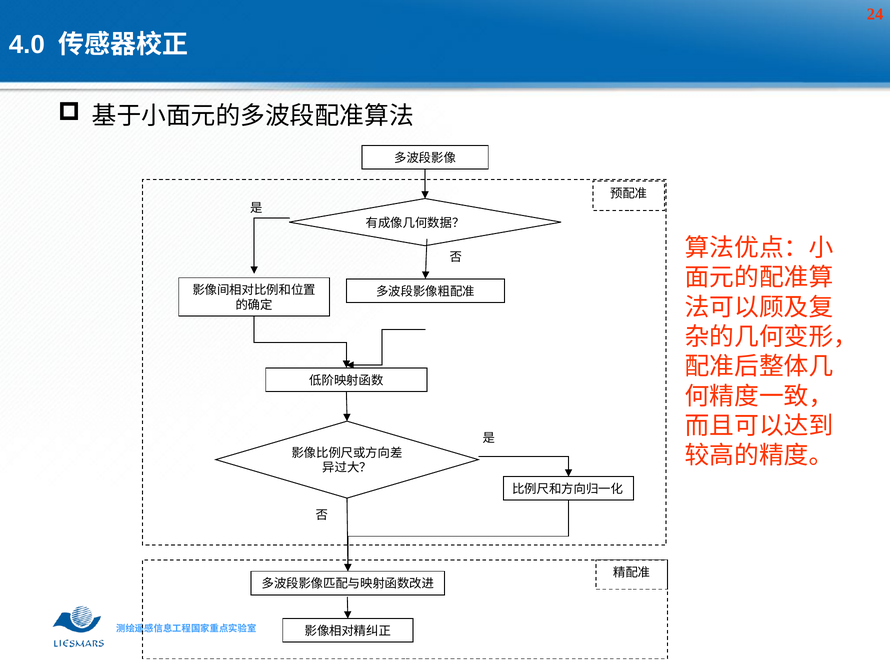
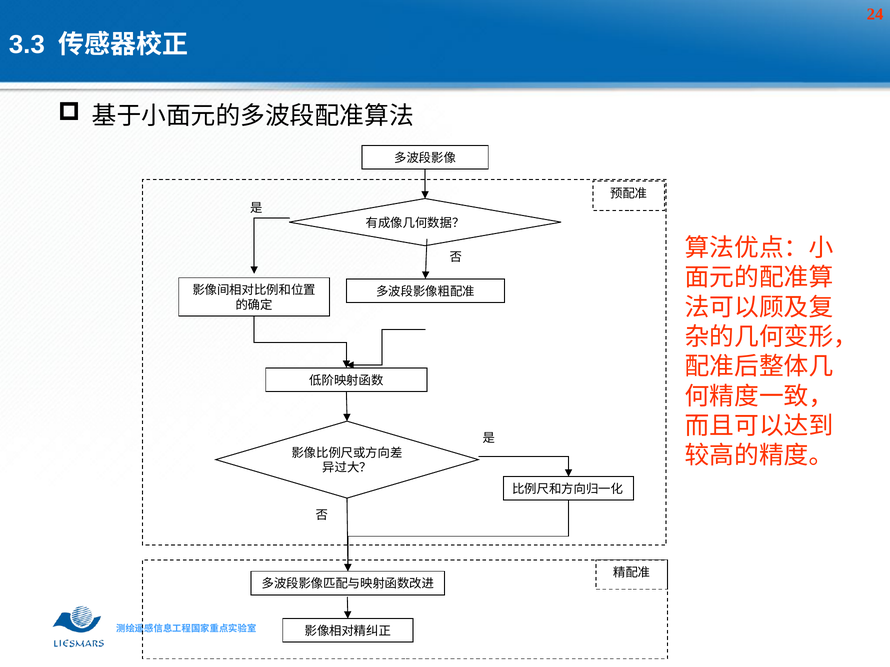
4.0: 4.0 -> 3.3
